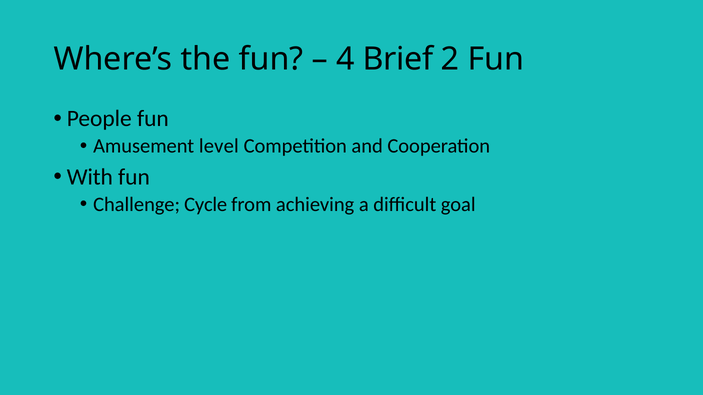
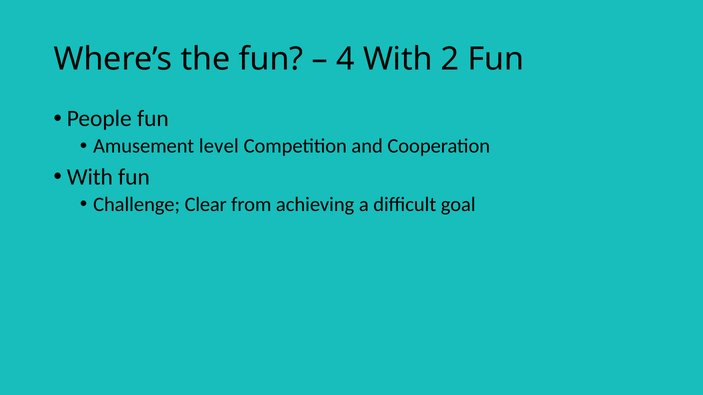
4 Brief: Brief -> With
Cycle: Cycle -> Clear
